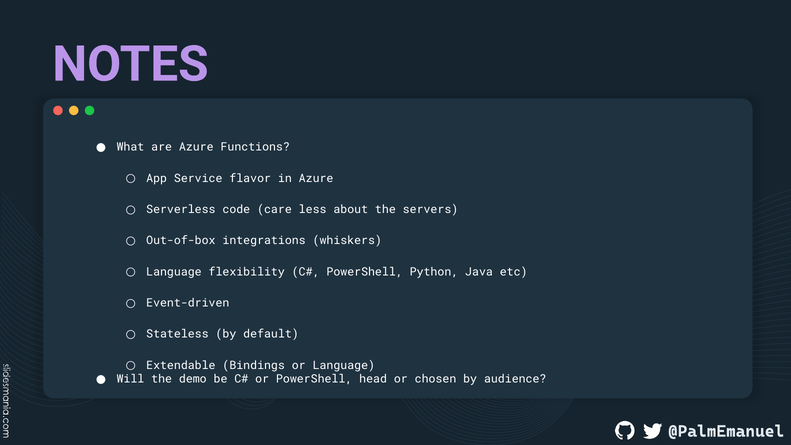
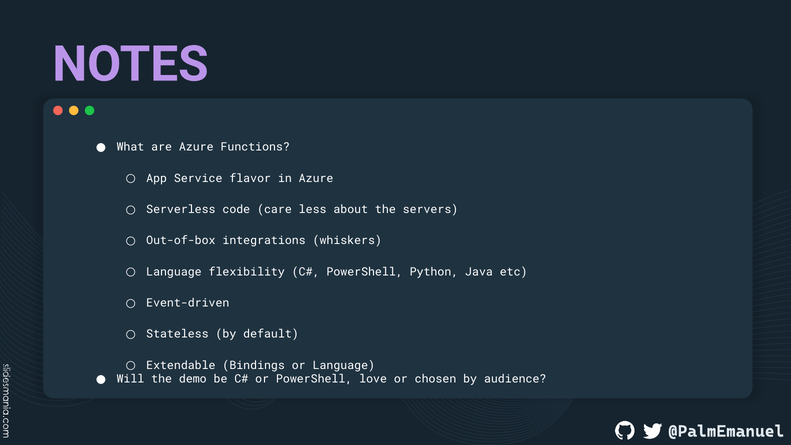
head: head -> love
